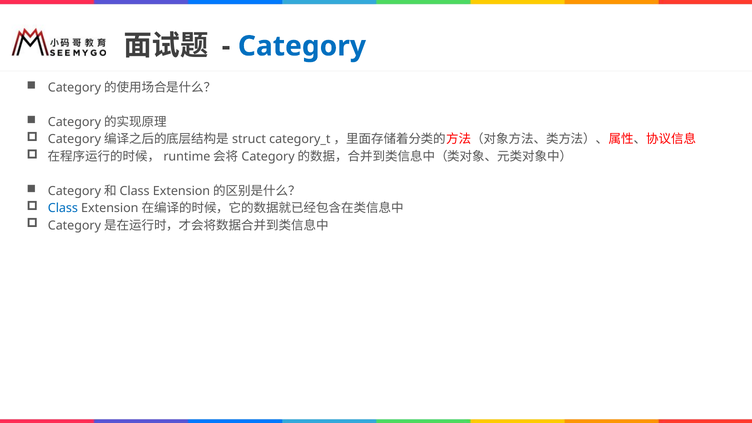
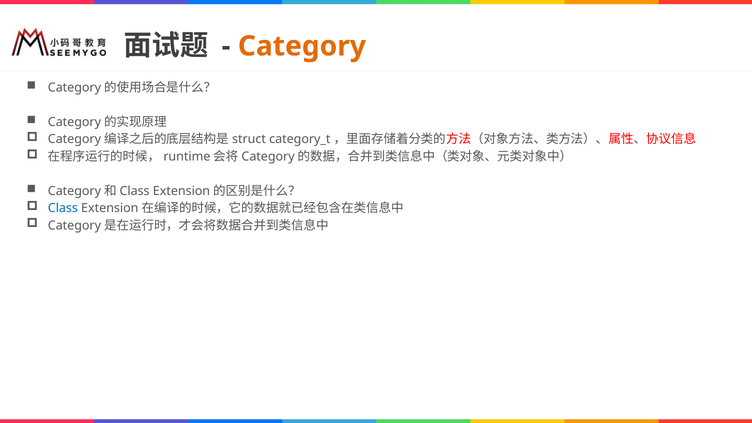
Category colour: blue -> orange
